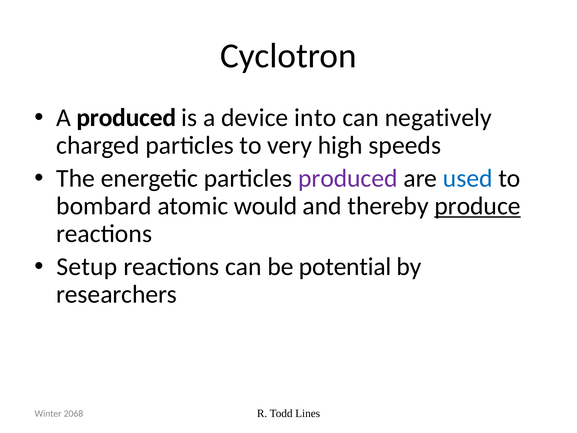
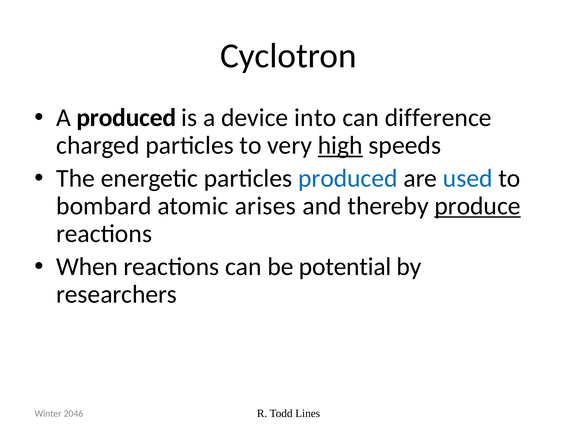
negatively: negatively -> difference
high underline: none -> present
produced at (348, 178) colour: purple -> blue
would: would -> arises
Setup: Setup -> When
2068: 2068 -> 2046
